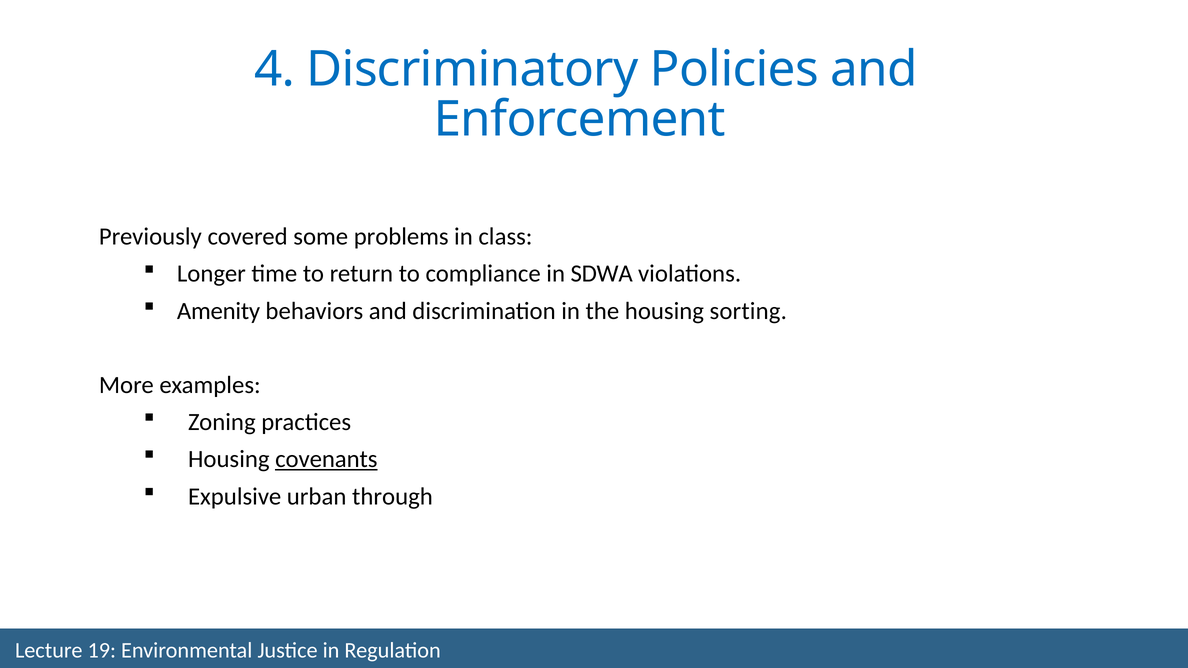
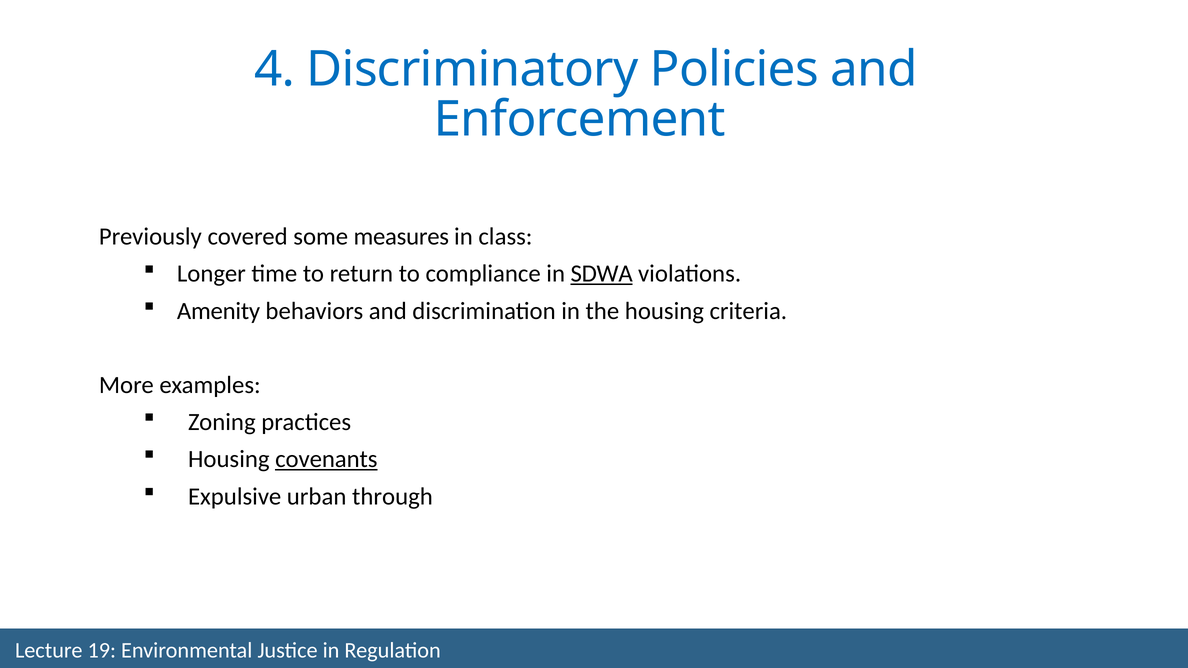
problems: problems -> measures
SDWA underline: none -> present
sorting: sorting -> criteria
